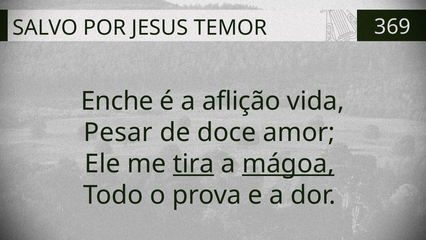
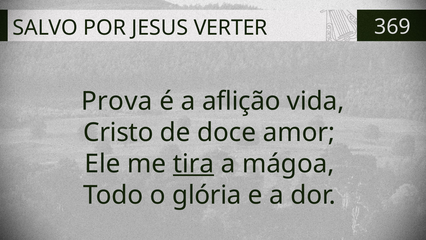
TEMOR: TEMOR -> VERTER
Enche: Enche -> Prova
Pesar: Pesar -> Cristo
mágoa underline: present -> none
prova: prova -> glória
